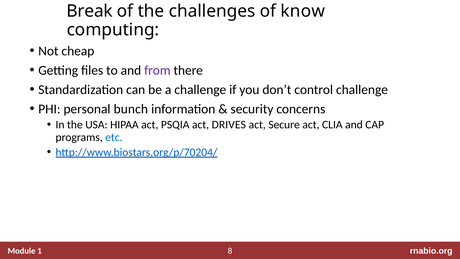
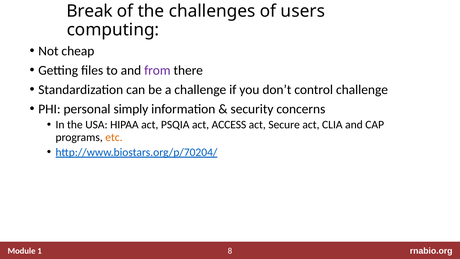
know: know -> users
bunch: bunch -> simply
DRIVES: DRIVES -> ACCESS
etc colour: blue -> orange
